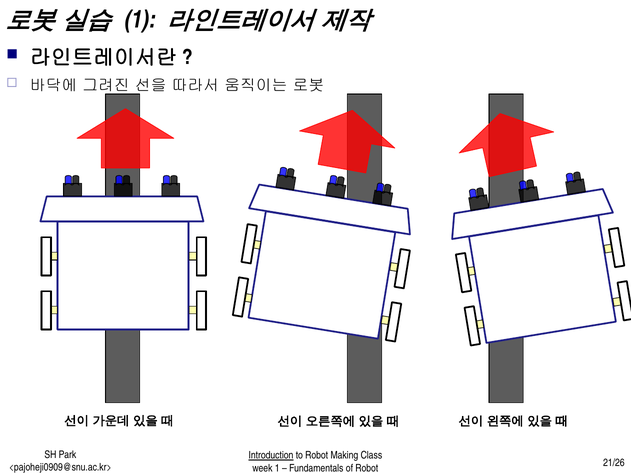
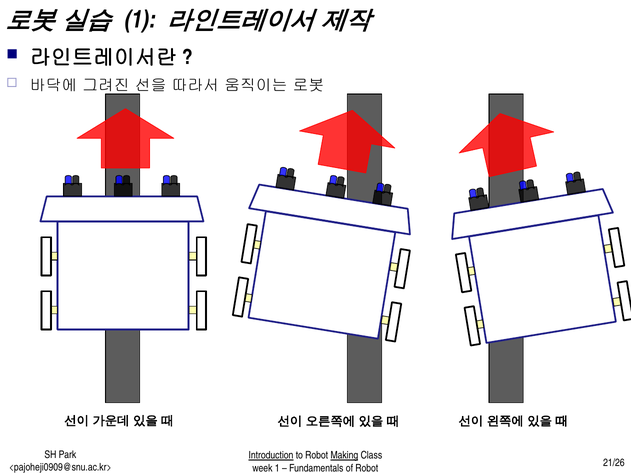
Making underline: none -> present
